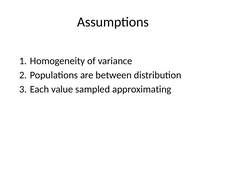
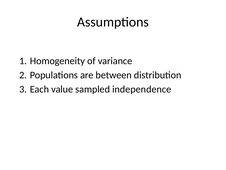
approximating: approximating -> independence
